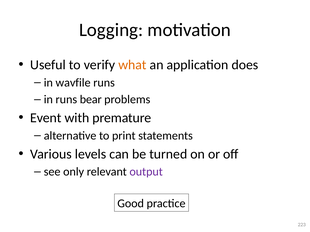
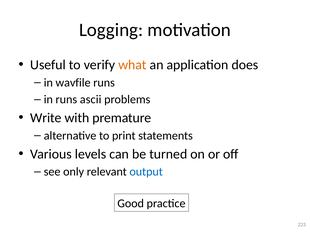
bear: bear -> ascii
Event: Event -> Write
output colour: purple -> blue
